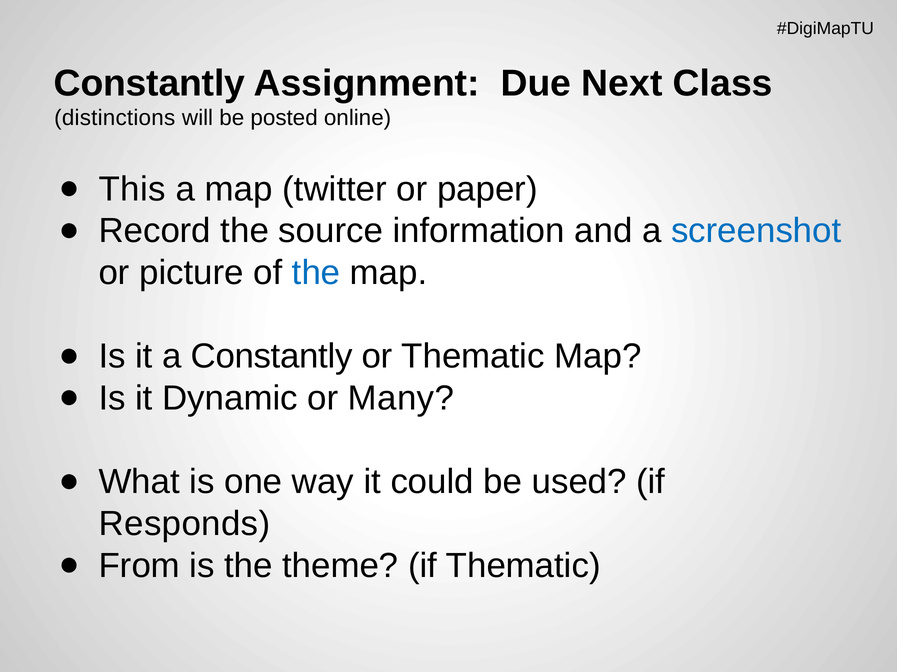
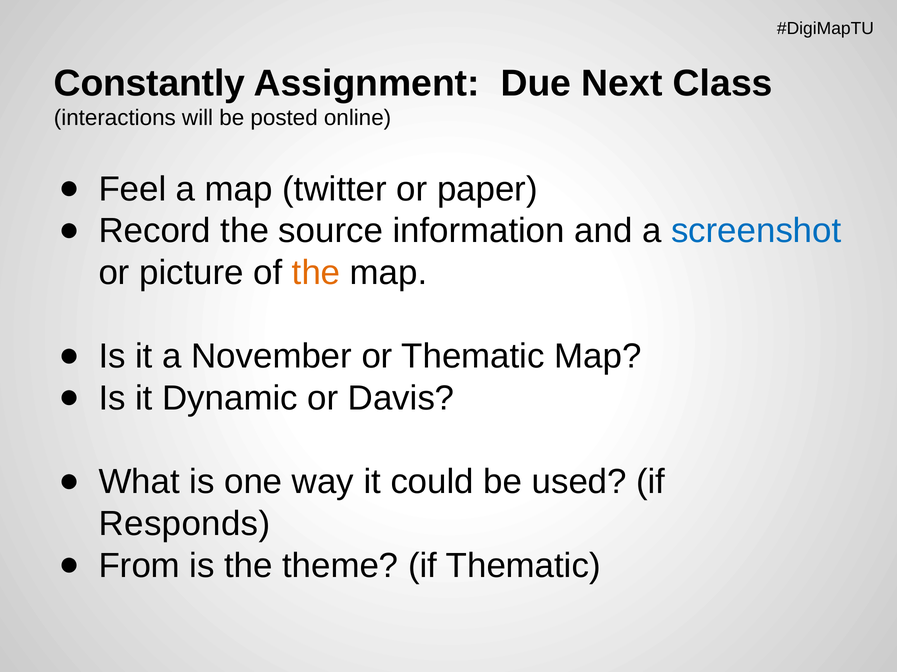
distinctions: distinctions -> interactions
This: This -> Feel
the at (316, 273) colour: blue -> orange
a Constantly: Constantly -> November
Many: Many -> Davis
